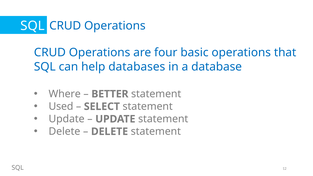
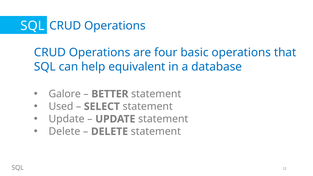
databases: databases -> equivalent
Where: Where -> Galore
